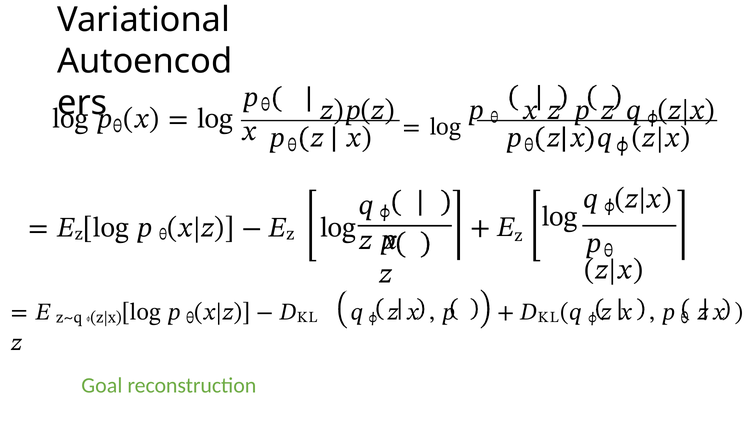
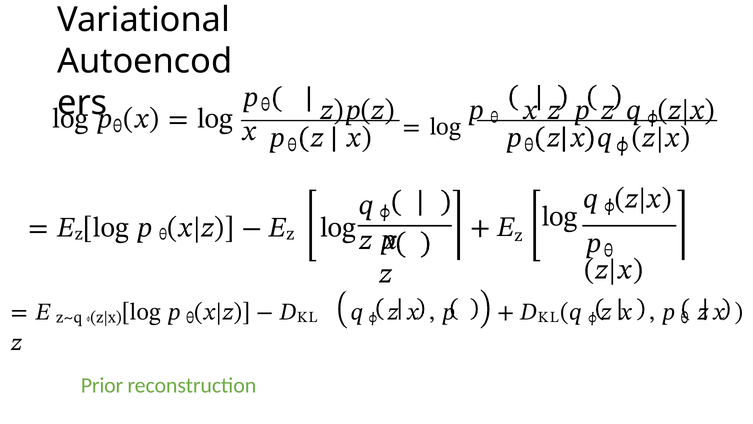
Goal: Goal -> Prior
